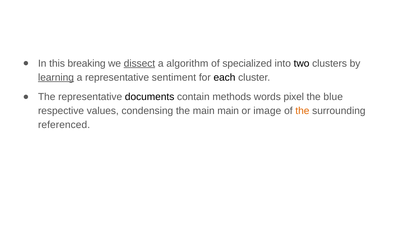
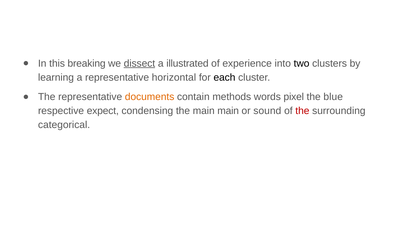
algorithm: algorithm -> illustrated
specialized: specialized -> experience
learning underline: present -> none
sentiment: sentiment -> horizontal
documents colour: black -> orange
values: values -> expect
image: image -> sound
the at (302, 111) colour: orange -> red
referenced: referenced -> categorical
